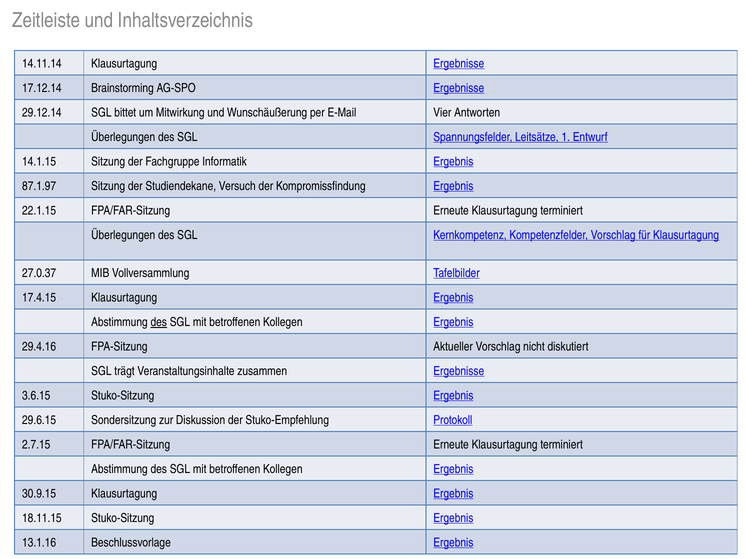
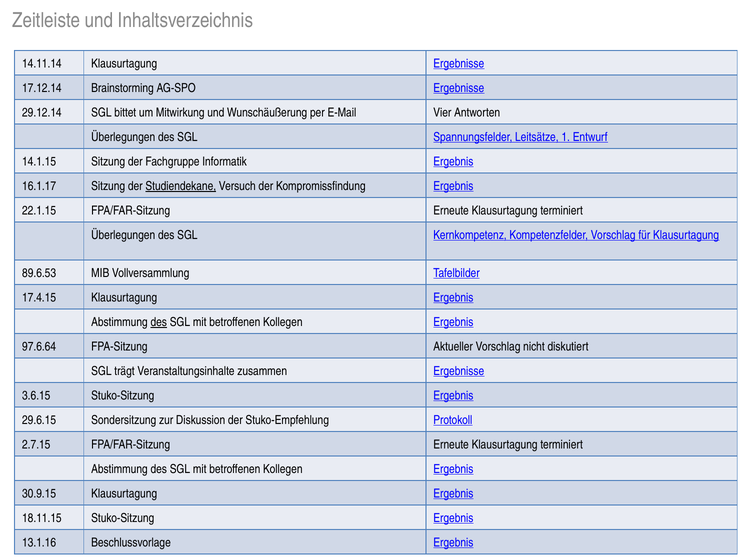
87.1.97: 87.1.97 -> 16.1.17
Studiendekane underline: none -> present
27.0.37: 27.0.37 -> 89.6.53
29.4.16: 29.4.16 -> 97.6.64
